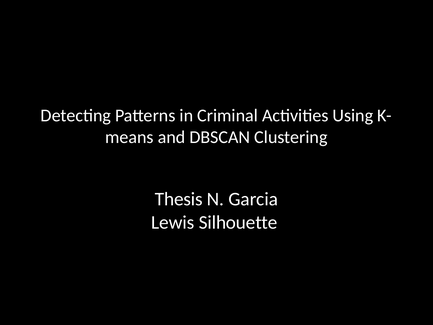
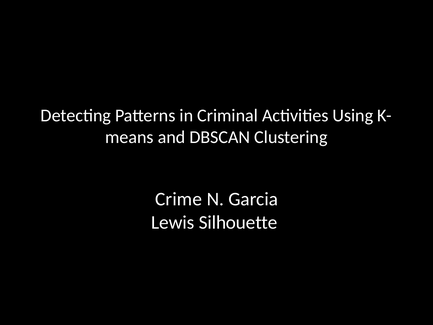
Thesis: Thesis -> Crime
